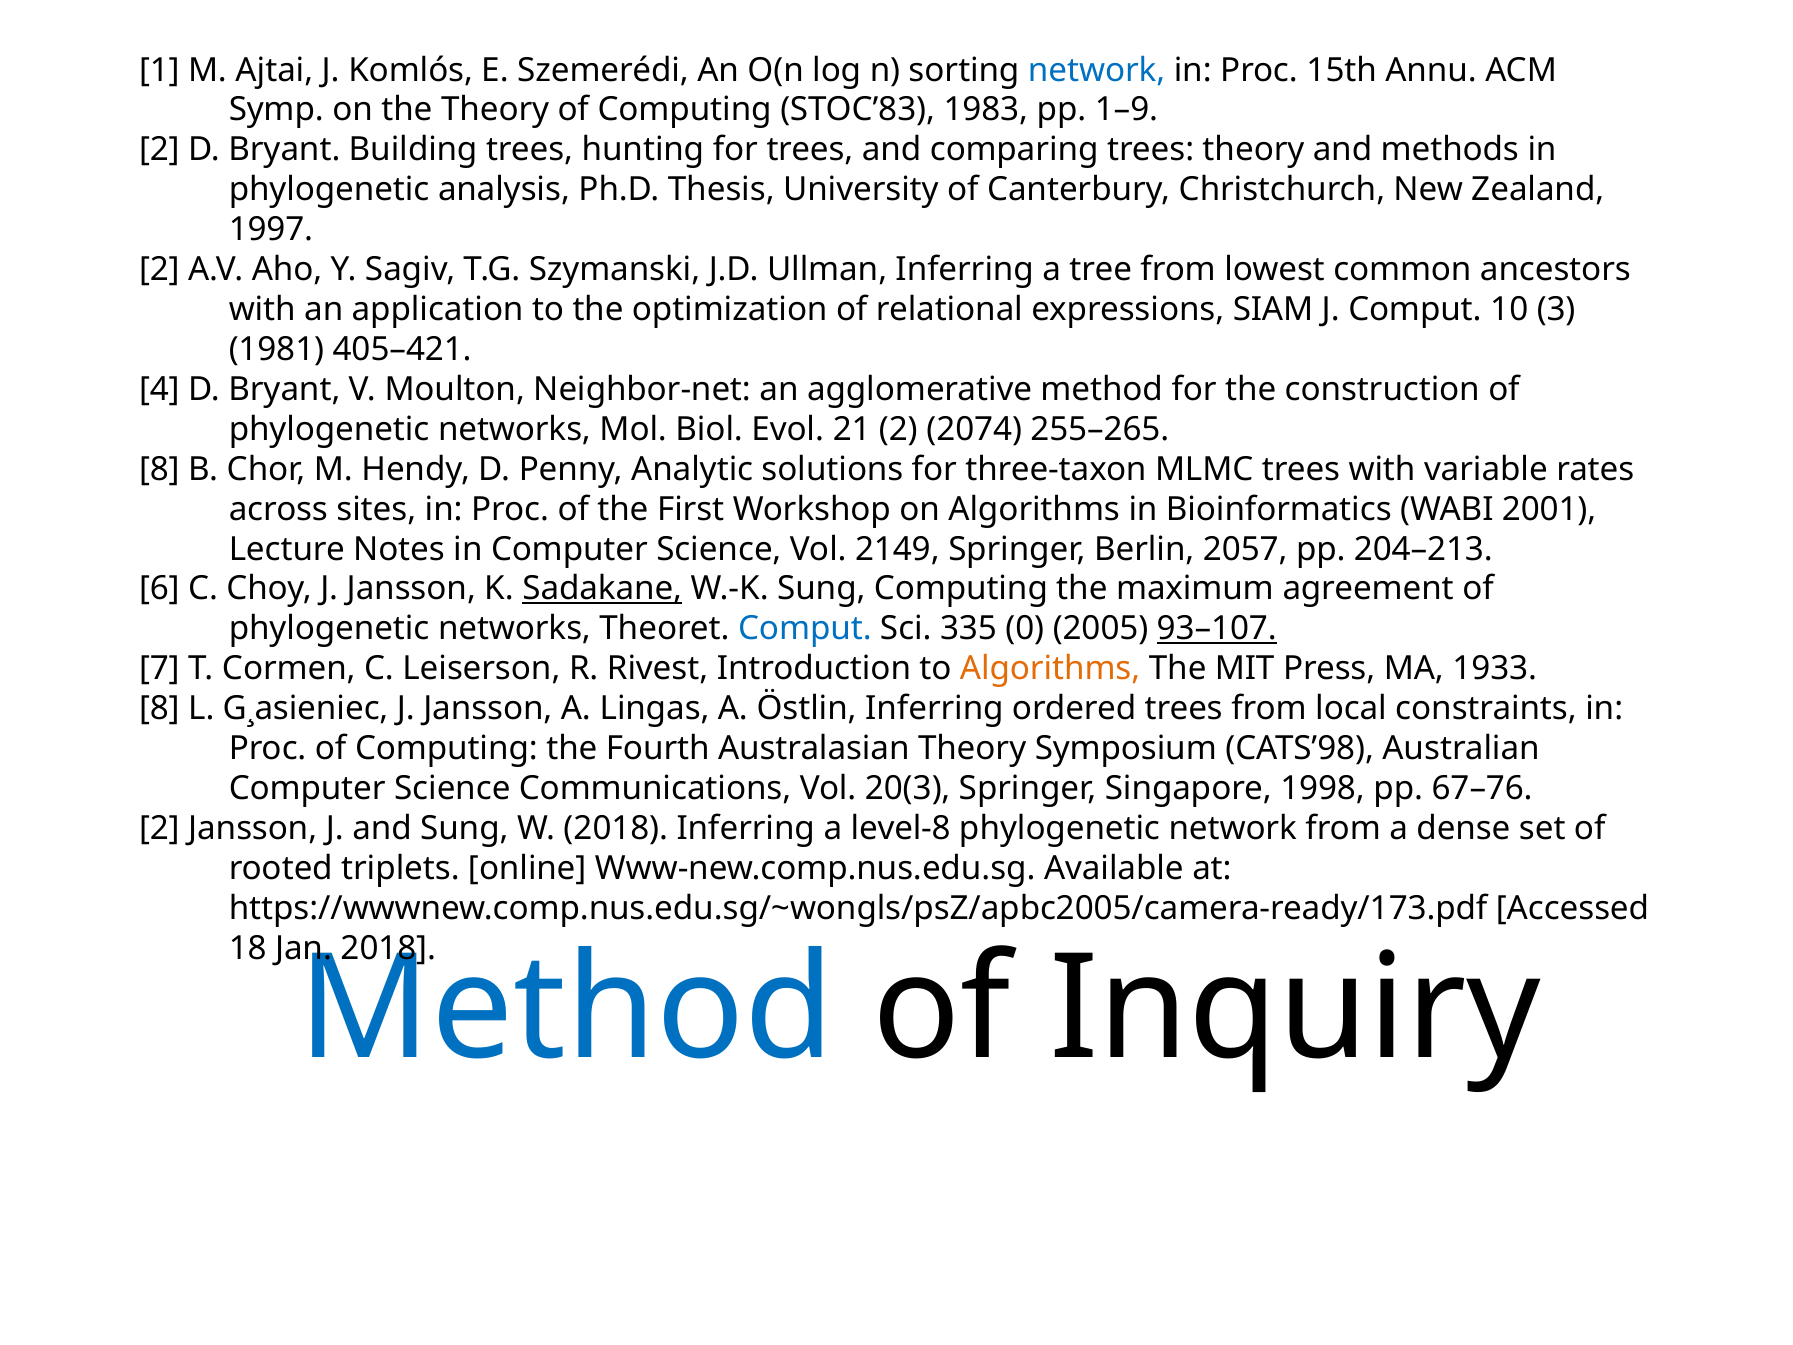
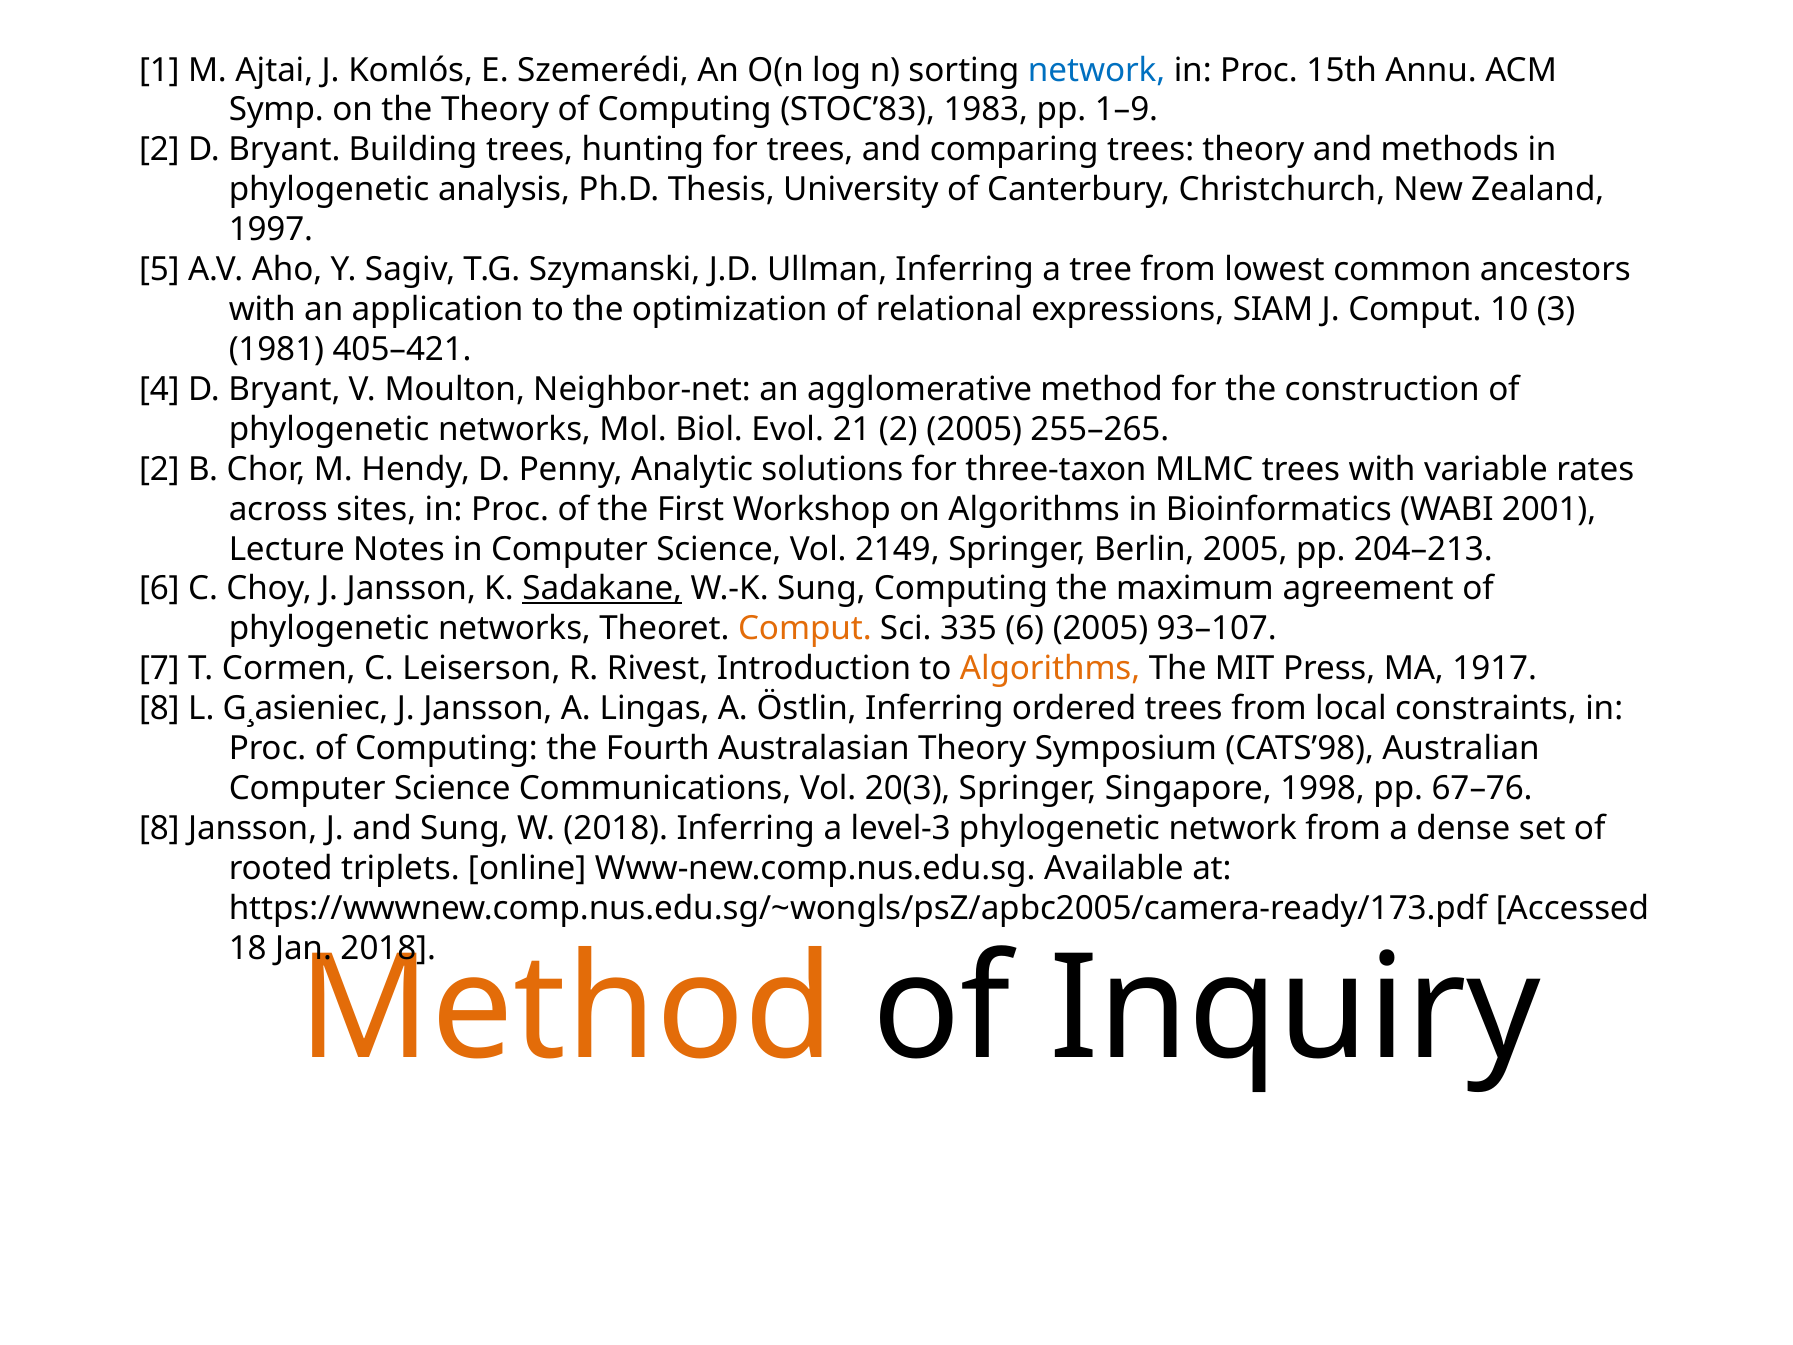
2 at (159, 270): 2 -> 5
2 2074: 2074 -> 2005
8 at (159, 469): 8 -> 2
Berlin 2057: 2057 -> 2005
Comput at (805, 629) colour: blue -> orange
335 0: 0 -> 6
93–107 underline: present -> none
1933: 1933 -> 1917
2 at (159, 828): 2 -> 8
level-8: level-8 -> level-3
Method at (567, 1009) colour: blue -> orange
